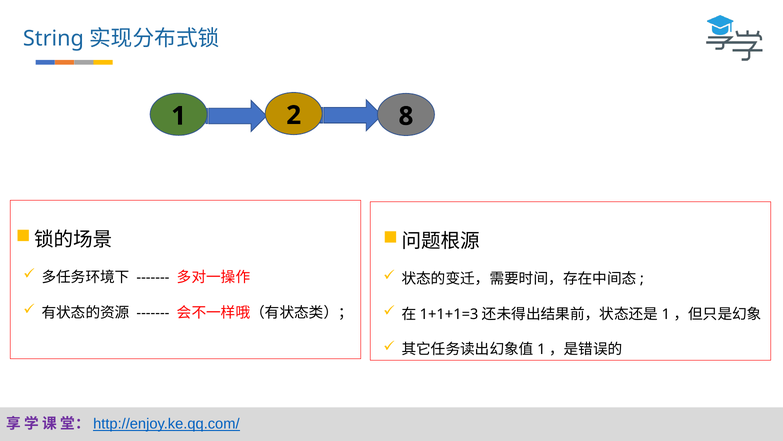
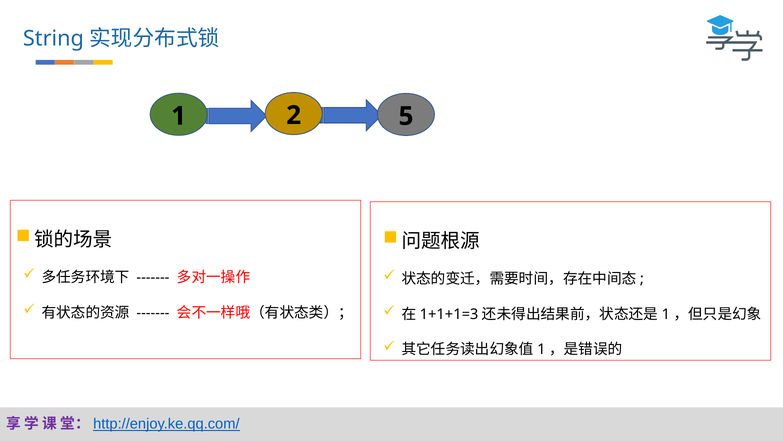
8: 8 -> 5
